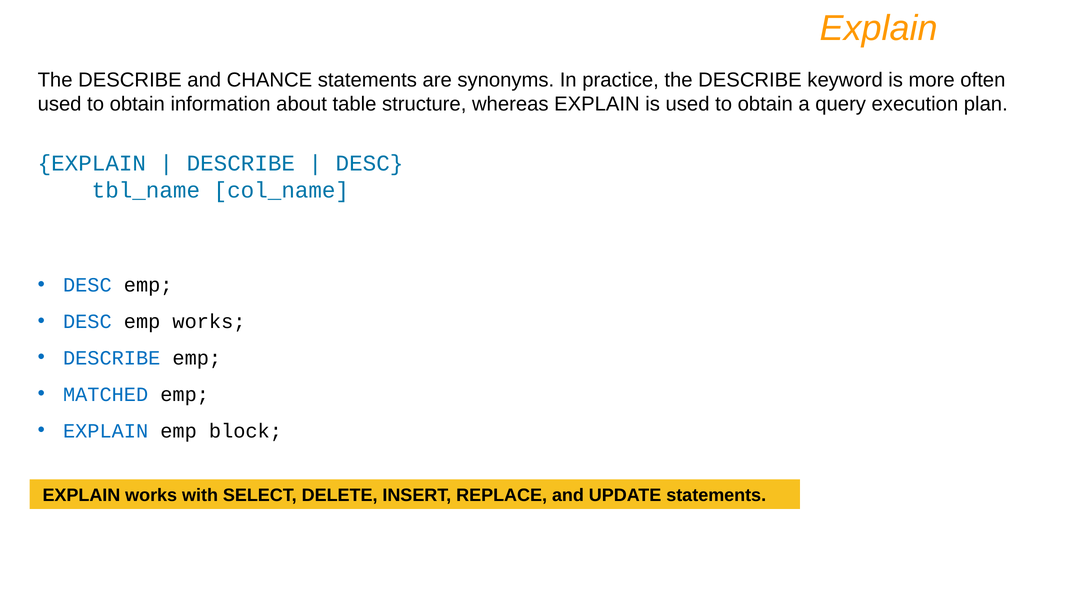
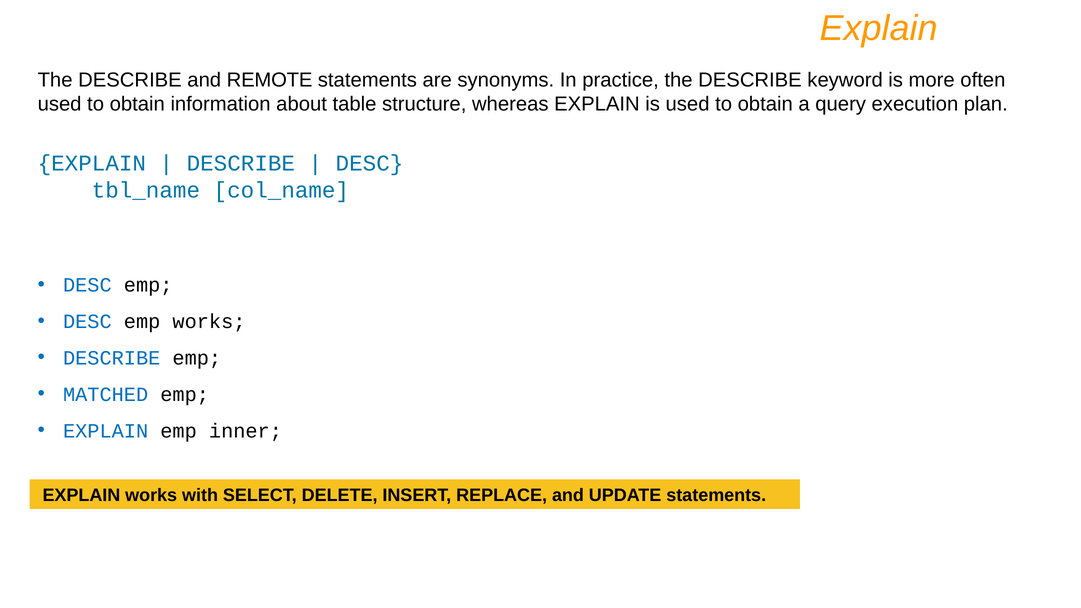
CHANCE: CHANCE -> REMOTE
block: block -> inner
